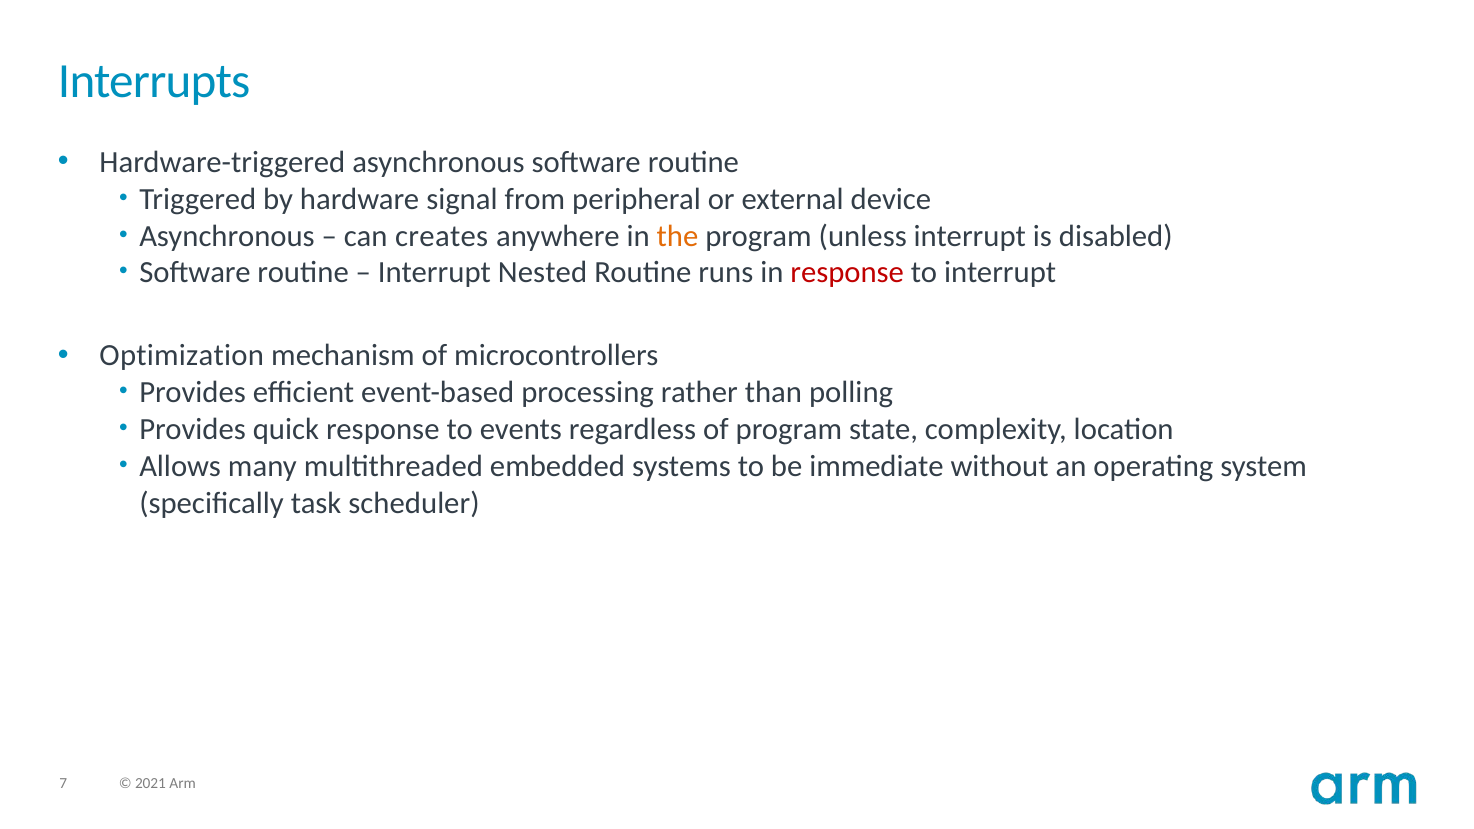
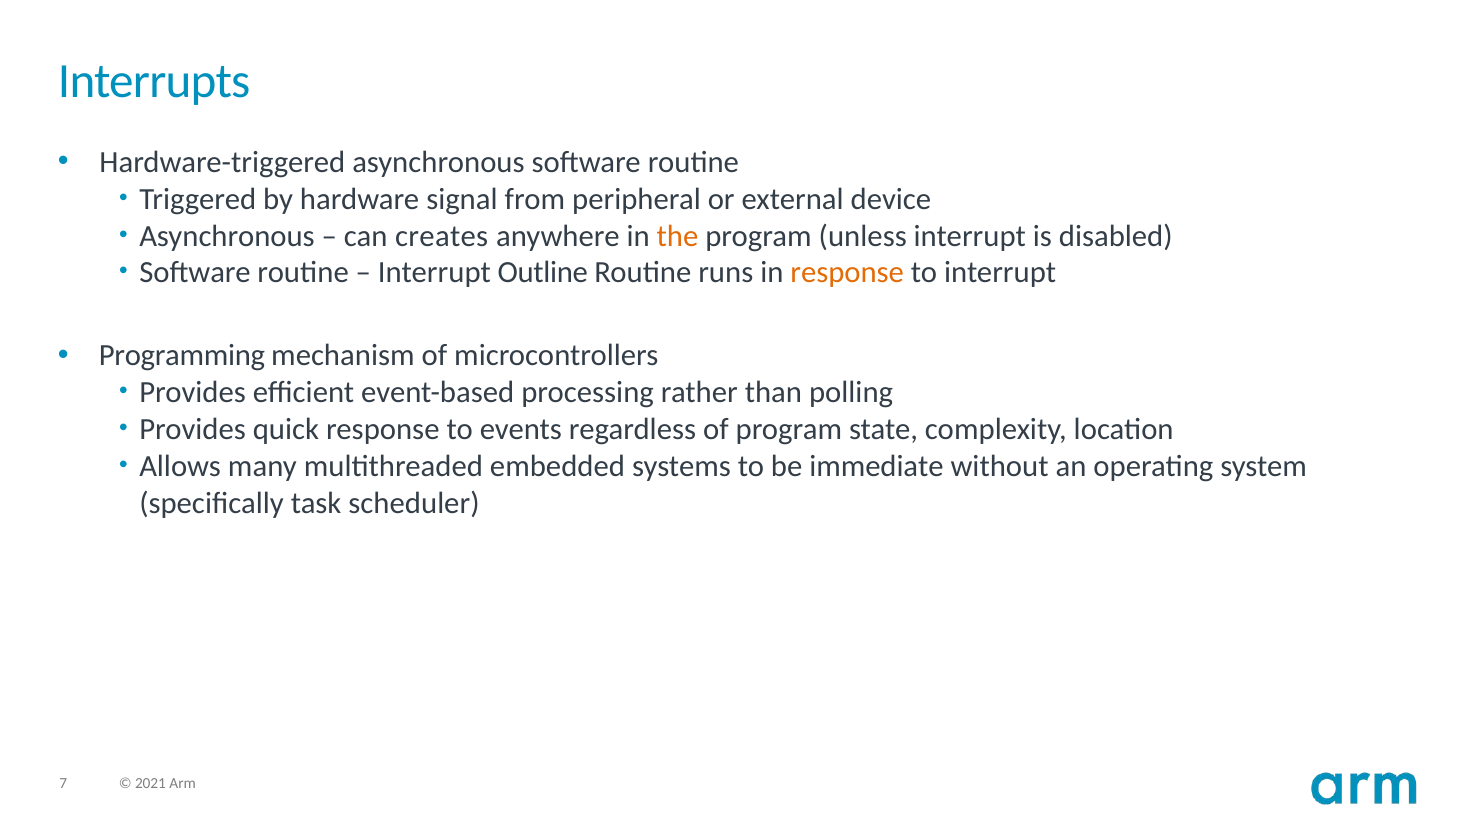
Nested: Nested -> Outline
response at (847, 273) colour: red -> orange
Optimization: Optimization -> Programming
